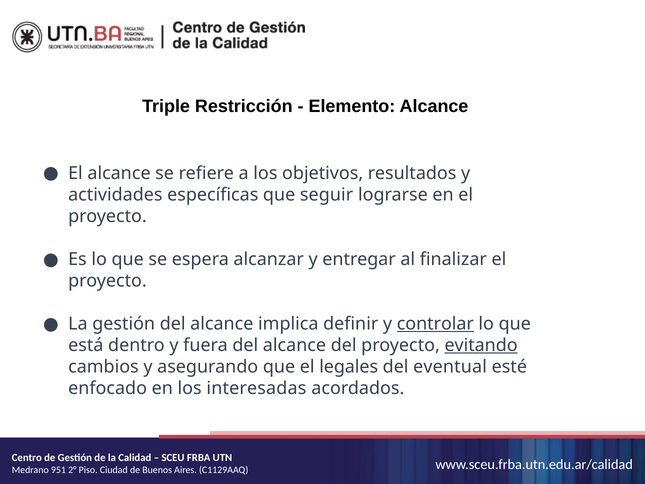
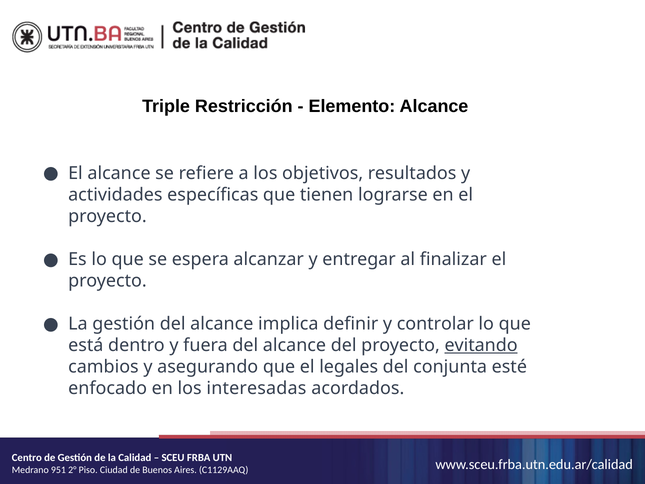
seguir: seguir -> tienen
controlar underline: present -> none
eventual: eventual -> conjunta
